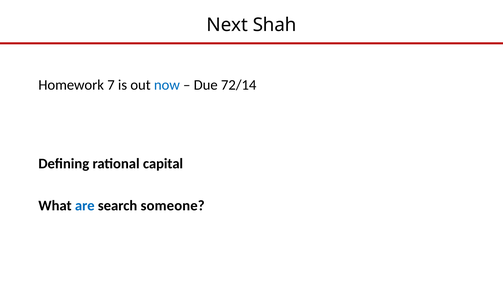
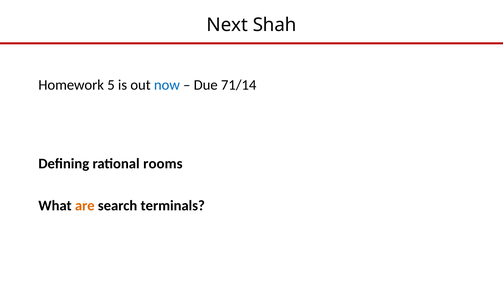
7: 7 -> 5
72/14: 72/14 -> 71/14
capital: capital -> rooms
are colour: blue -> orange
someone: someone -> terminals
